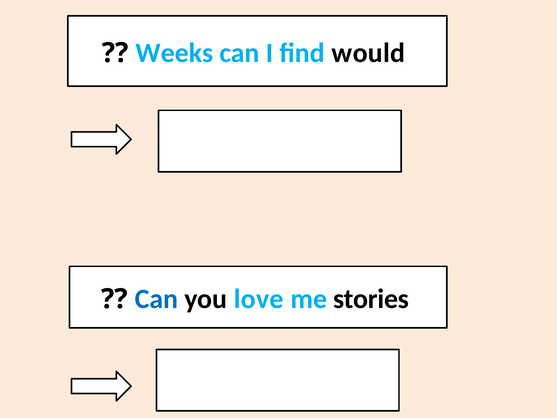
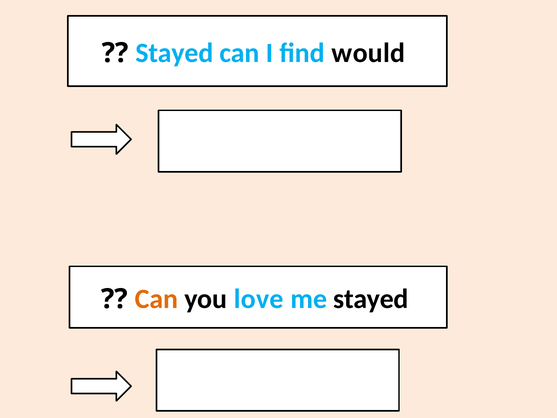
Weeks at (174, 53): Weeks -> Stayed
Can at (156, 299) colour: blue -> orange
me stories: stories -> stayed
